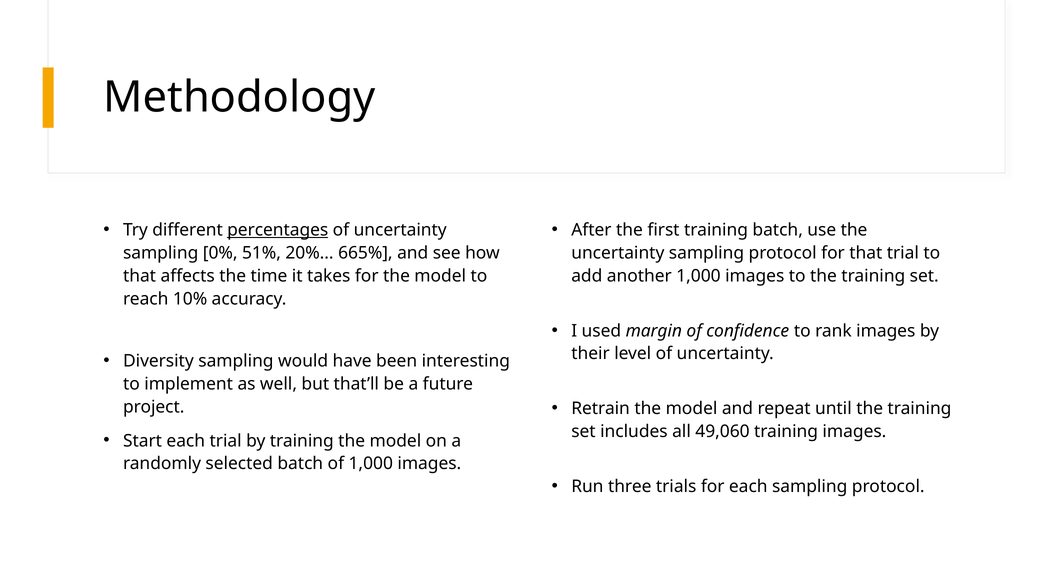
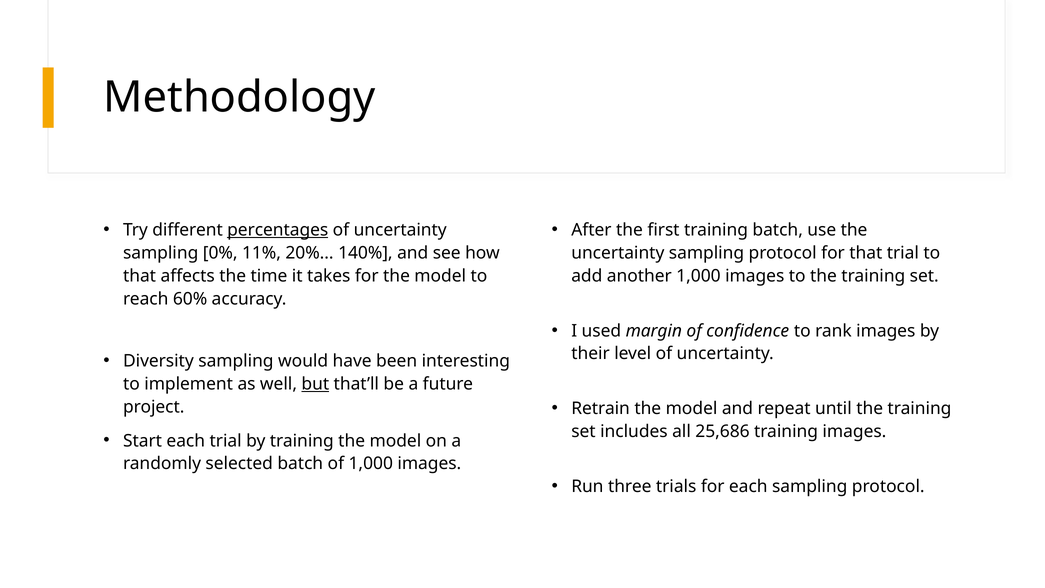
51%: 51% -> 11%
665%: 665% -> 140%
10%: 10% -> 60%
but underline: none -> present
49,060: 49,060 -> 25,686
